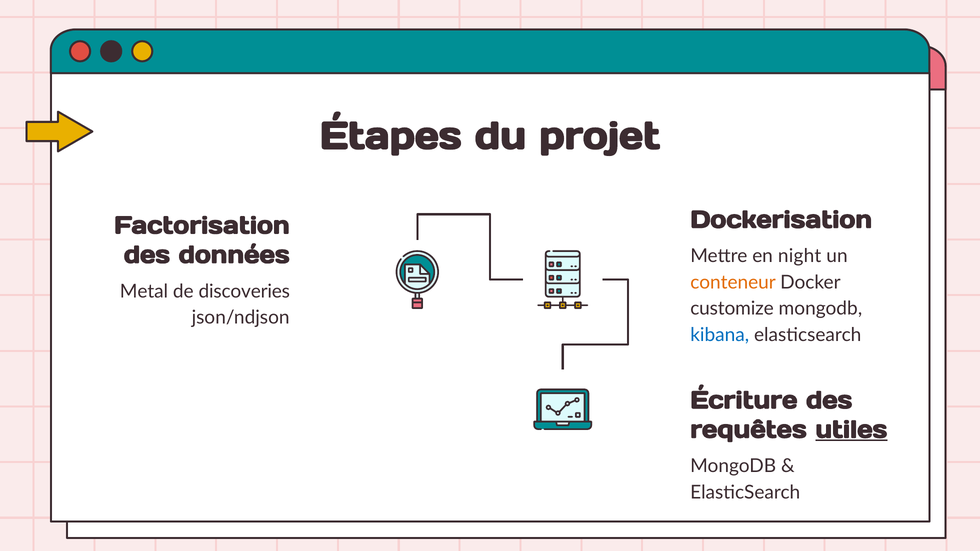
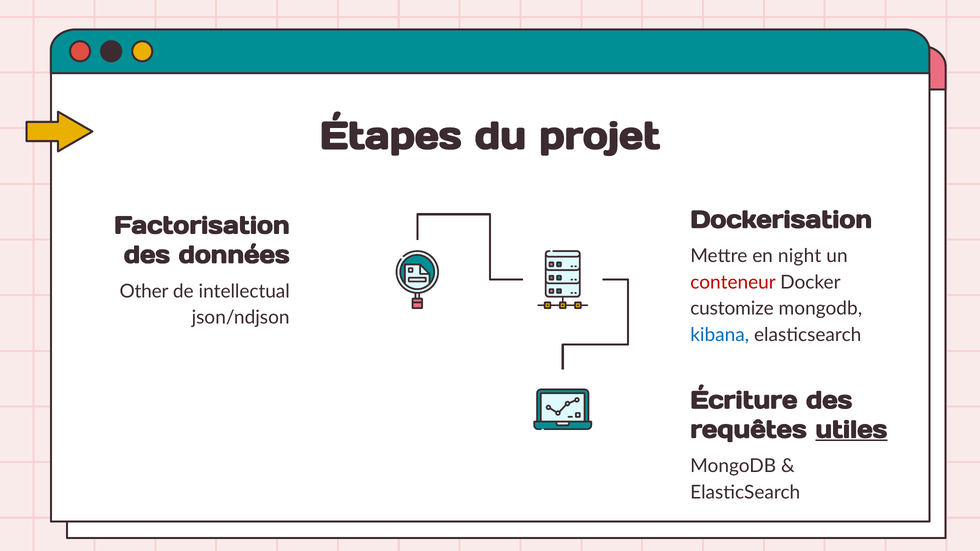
conteneur colour: orange -> red
Metal: Metal -> Other
discoveries: discoveries -> intellectual
